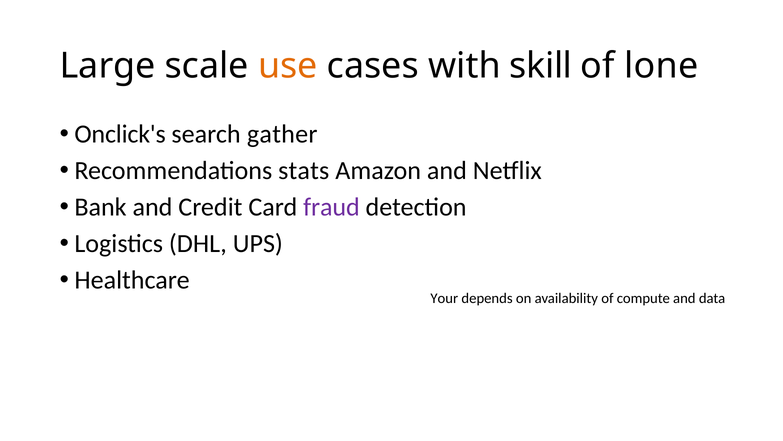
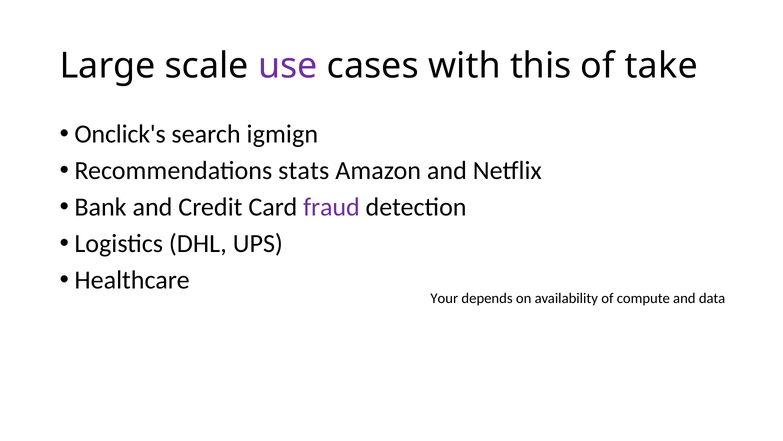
use colour: orange -> purple
skill: skill -> this
lone: lone -> take
gather: gather -> igmign
